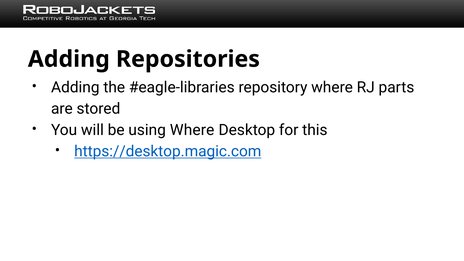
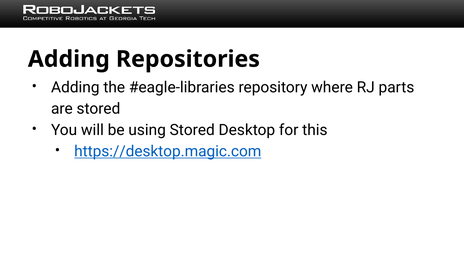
using Where: Where -> Stored
